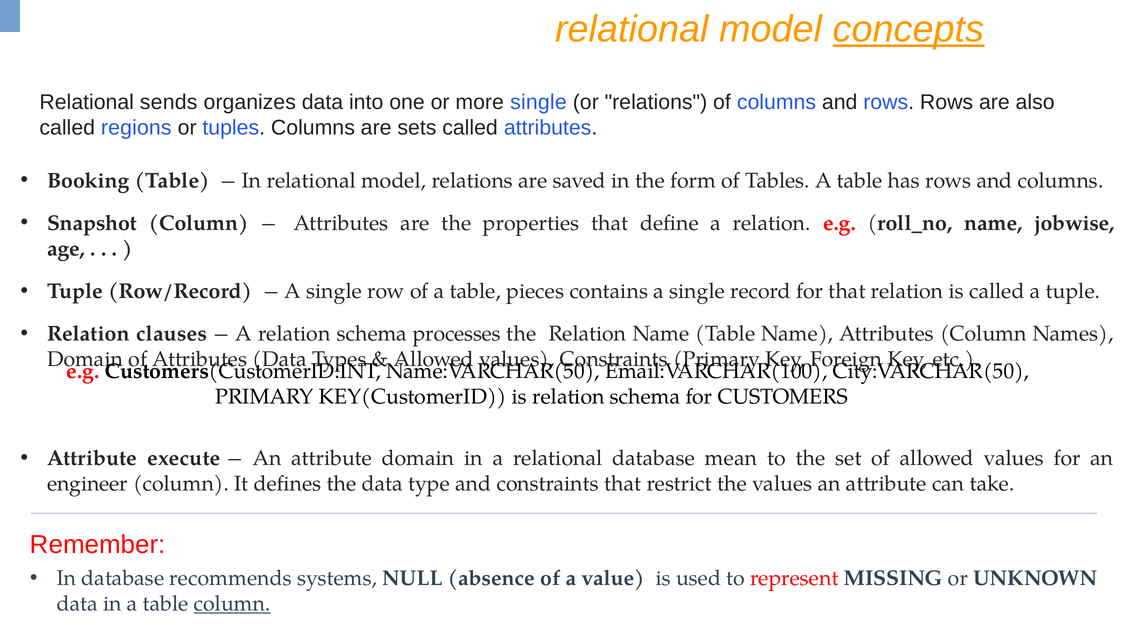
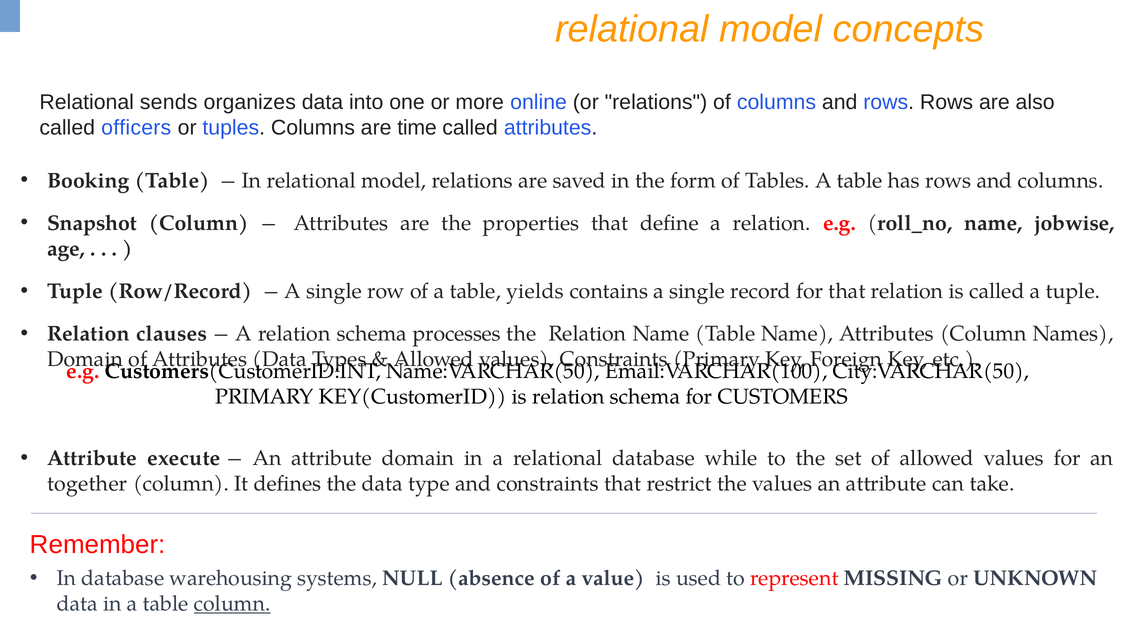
concepts underline: present -> none
more single: single -> online
regions: regions -> officers
sets: sets -> time
pieces: pieces -> yields
mean: mean -> while
engineer: engineer -> together
recommends: recommends -> warehousing
